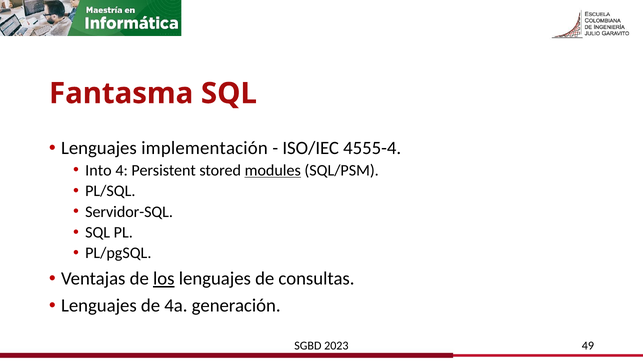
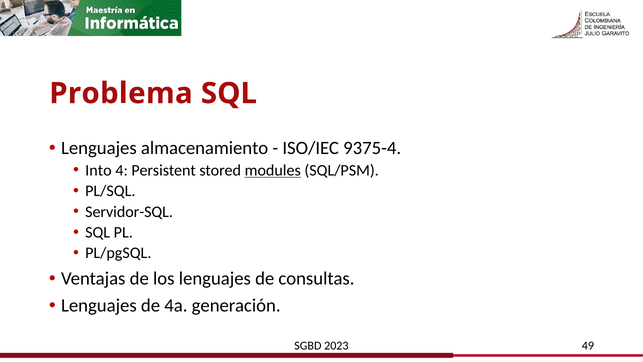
Fantasma: Fantasma -> Problema
implementación: implementación -> almacenamiento
4555-4: 4555-4 -> 9375-4
los underline: present -> none
